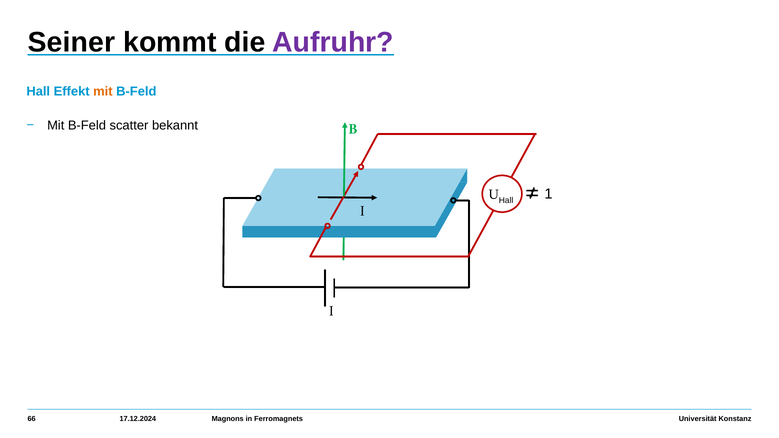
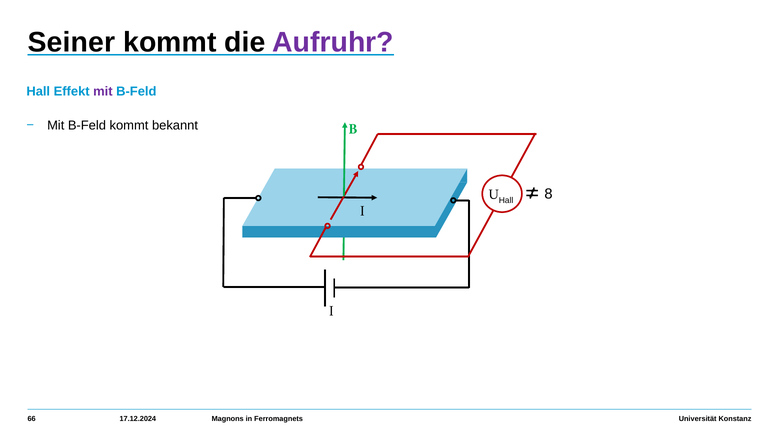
mit at (103, 91) colour: orange -> purple
B-Feld scatter: scatter -> kommt
1: 1 -> 8
